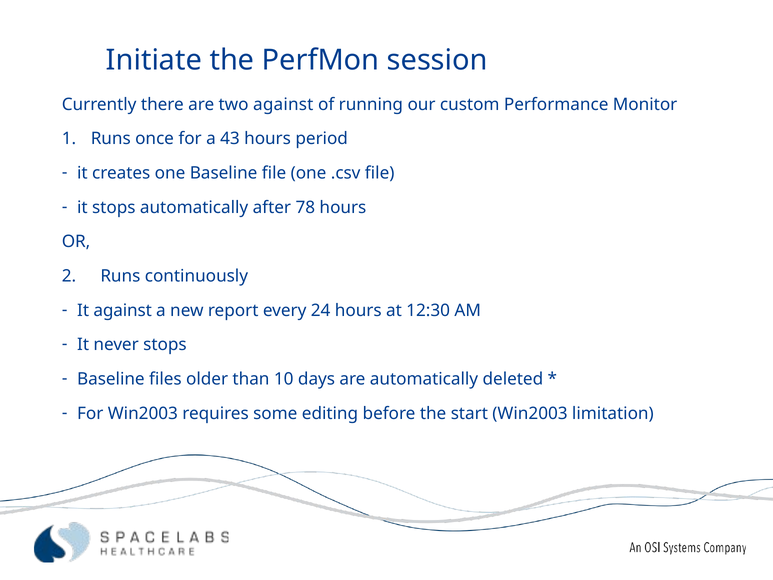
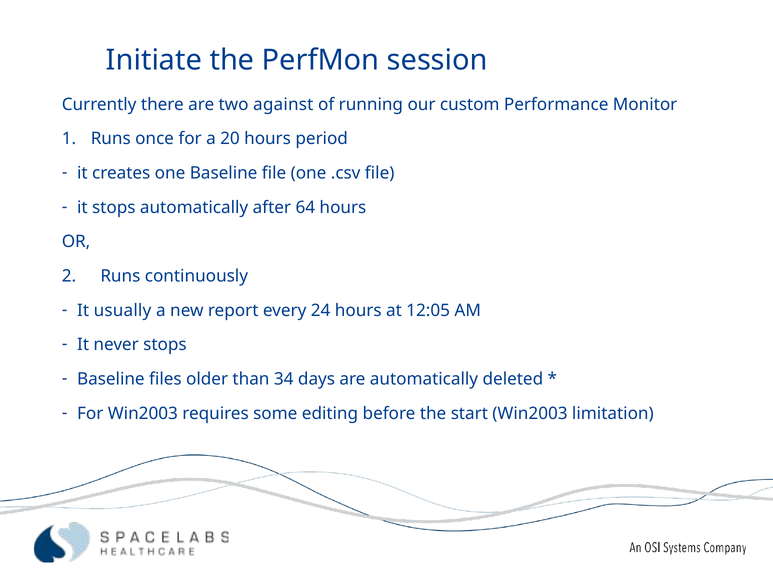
43: 43 -> 20
78: 78 -> 64
It against: against -> usually
12:30: 12:30 -> 12:05
10: 10 -> 34
